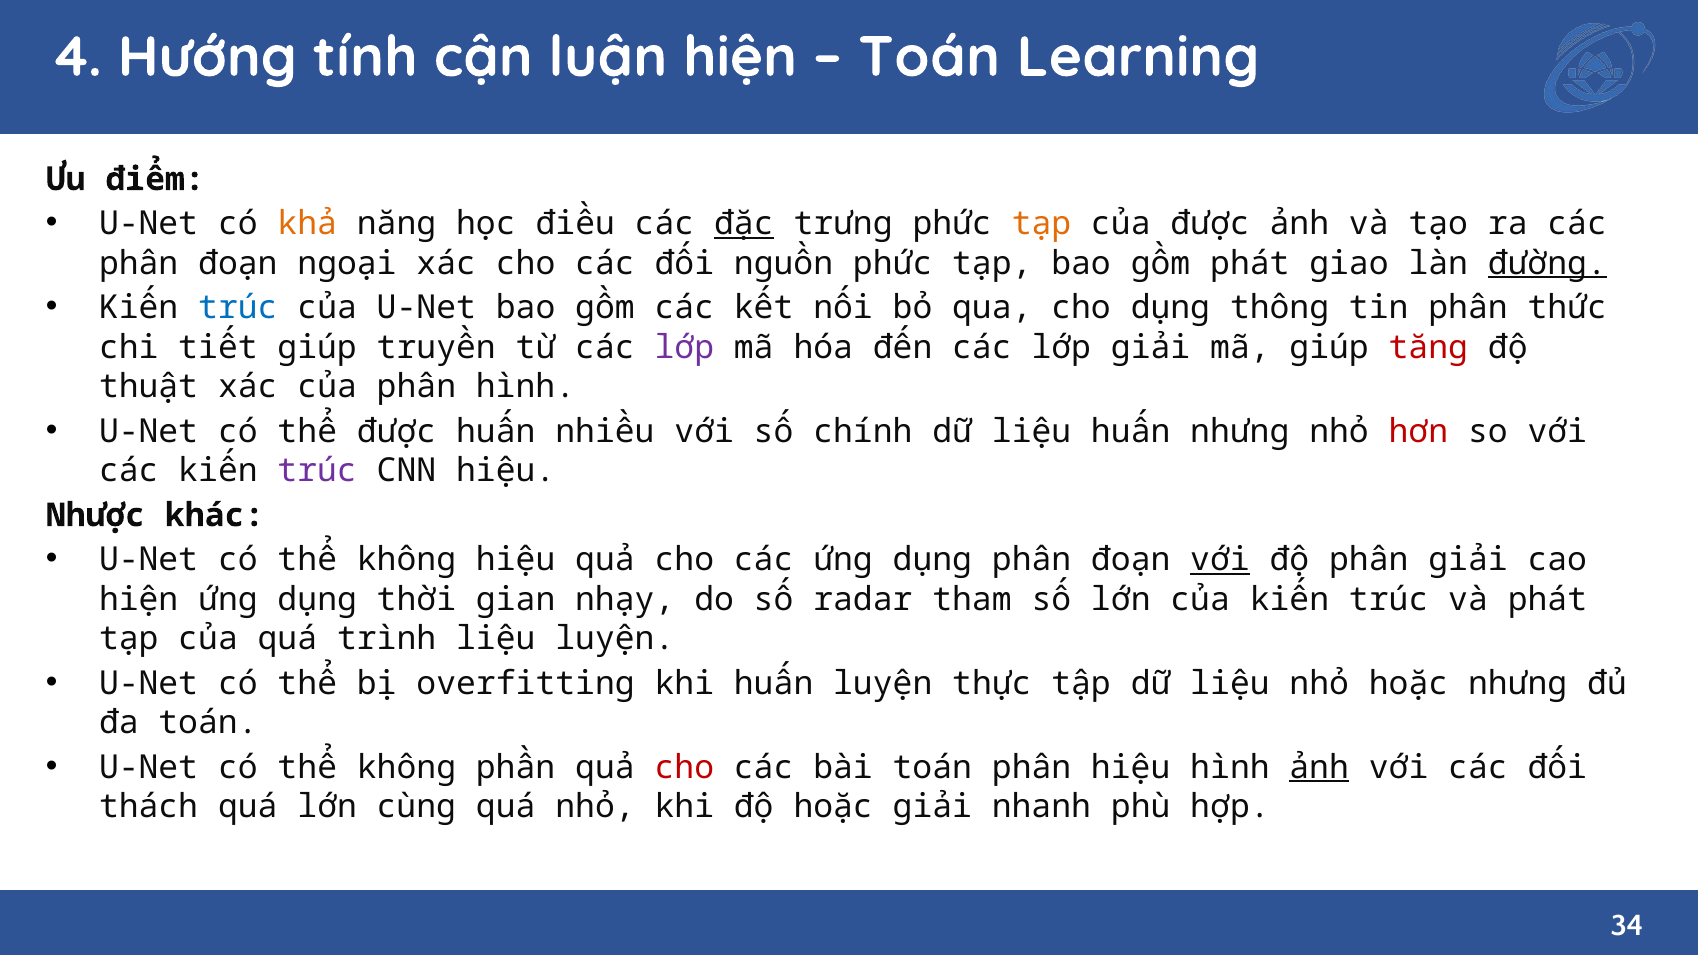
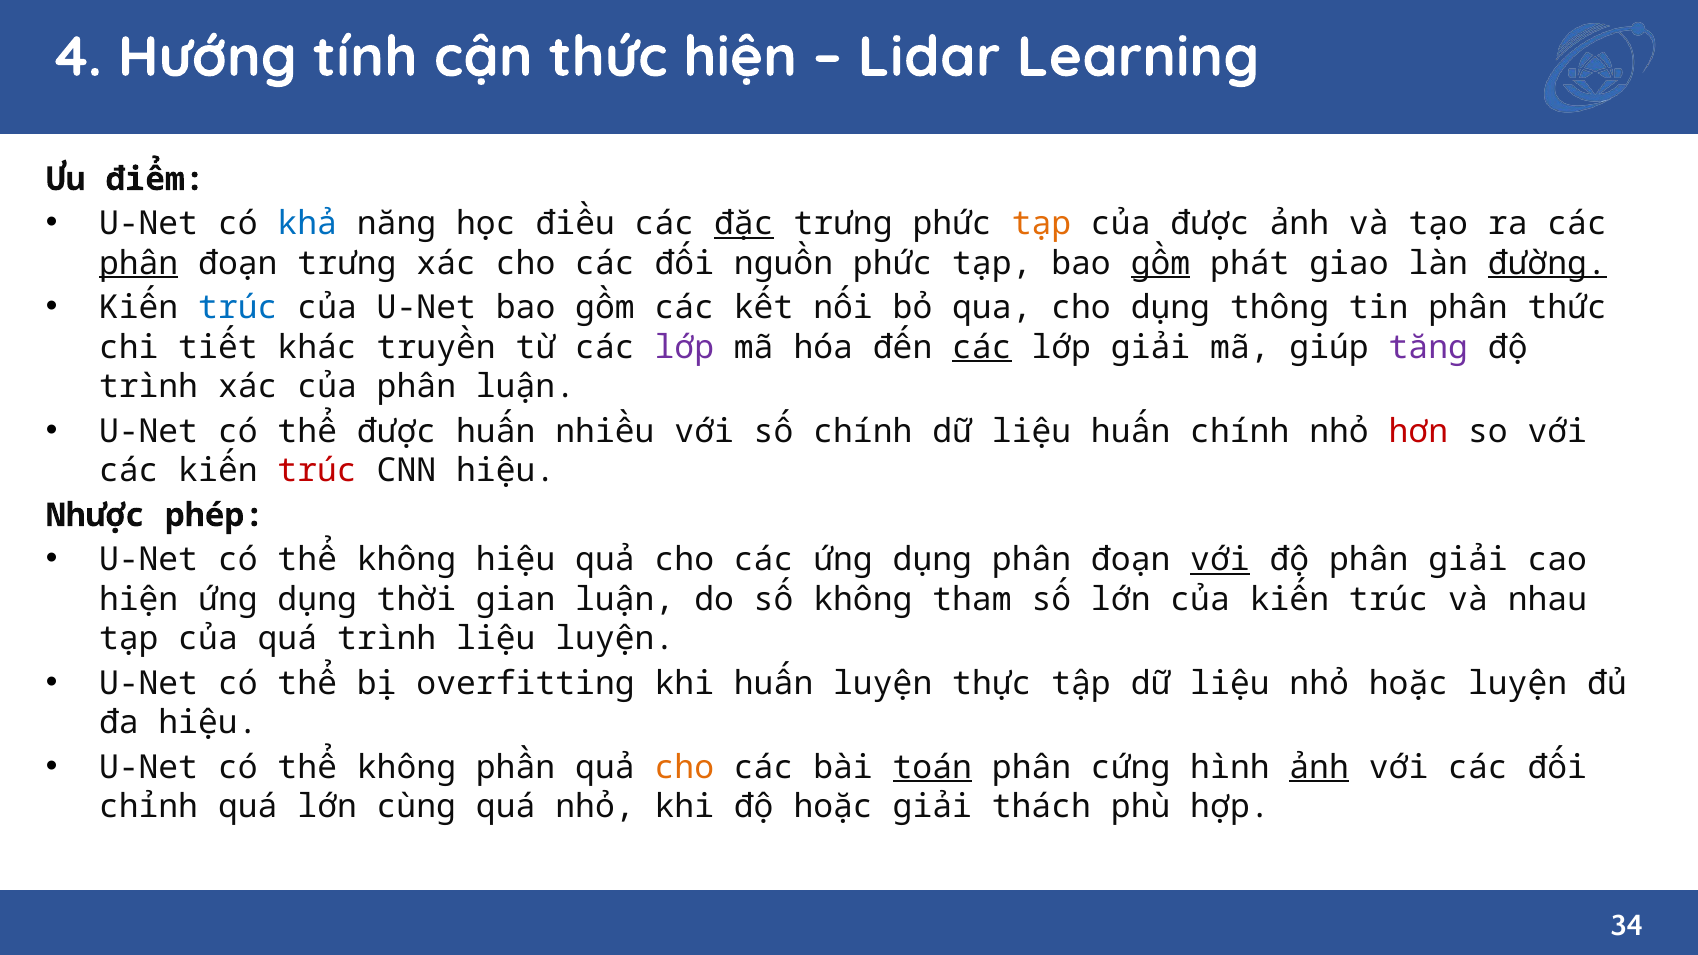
cận luận: luận -> thức
Toán at (929, 57): Toán -> Lidar
khả colour: orange -> blue
phân at (139, 263) underline: none -> present
đoạn ngoại: ngoại -> trưng
gồm at (1160, 263) underline: none -> present
tiết giúp: giúp -> khác
các at (982, 347) underline: none -> present
tăng colour: red -> purple
thuật at (149, 387): thuật -> trình
phân hình: hình -> luận
huấn nhưng: nhưng -> chính
trúc at (317, 471) colour: purple -> red
khác: khác -> phép
gian nhạy: nhạy -> luận
số radar: radar -> không
và phát: phát -> nhau
hoặc nhưng: nhưng -> luyện
đa toán: toán -> hiệu
cho at (684, 767) colour: red -> orange
toán at (932, 767) underline: none -> present
phân hiệu: hiệu -> cứng
thách: thách -> chỉnh
nhanh: nhanh -> thách
